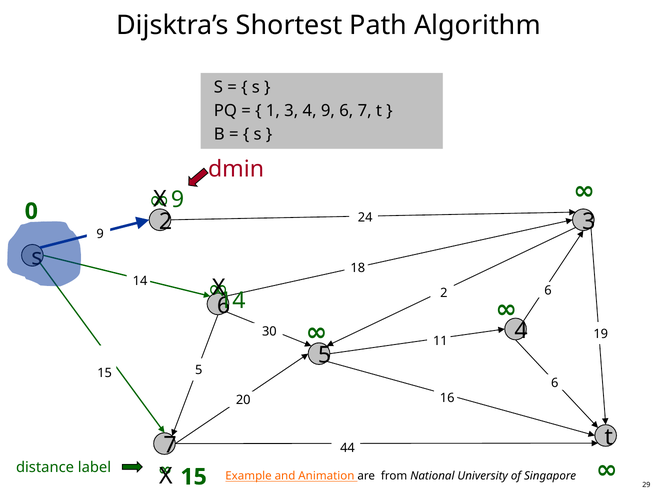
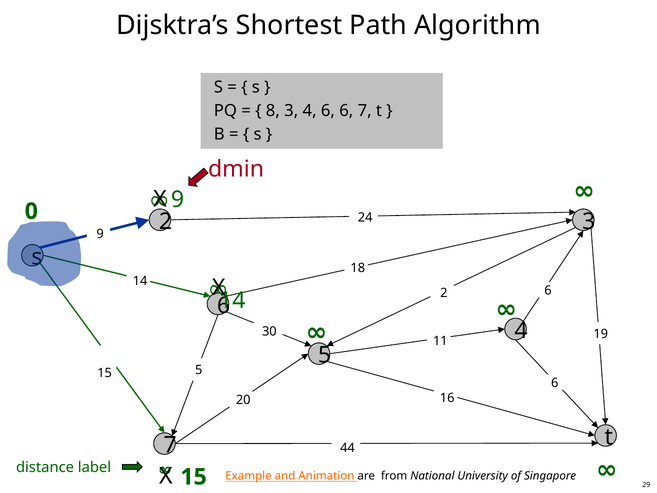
1: 1 -> 8
4 9: 9 -> 6
